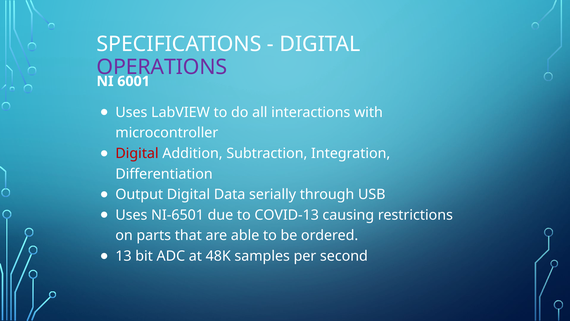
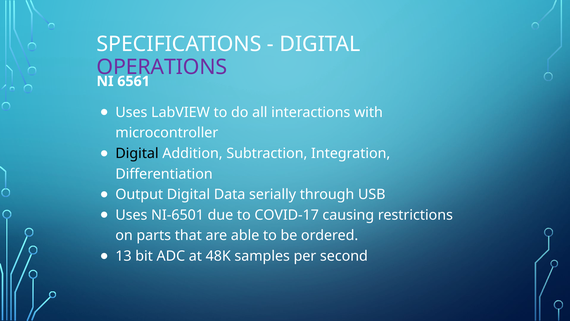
6001: 6001 -> 6561
Digital at (137, 153) colour: red -> black
COVID-13: COVID-13 -> COVID-17
